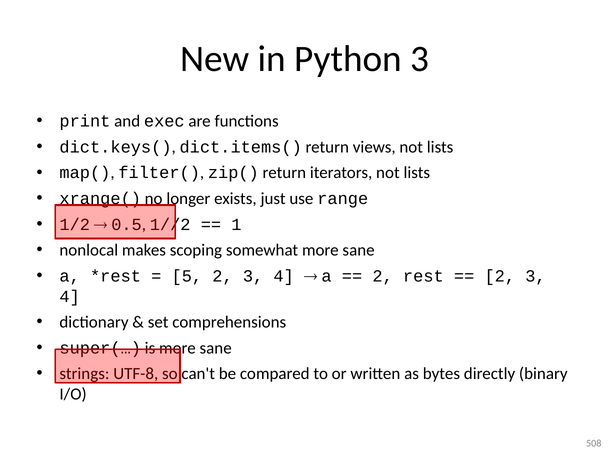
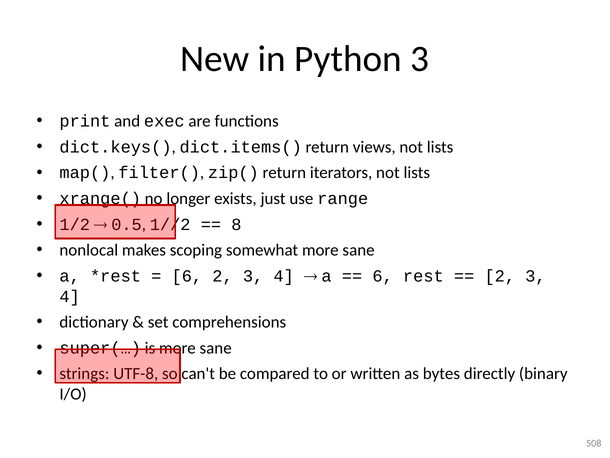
1: 1 -> 8
5 at (187, 276): 5 -> 6
2 at (383, 276): 2 -> 6
